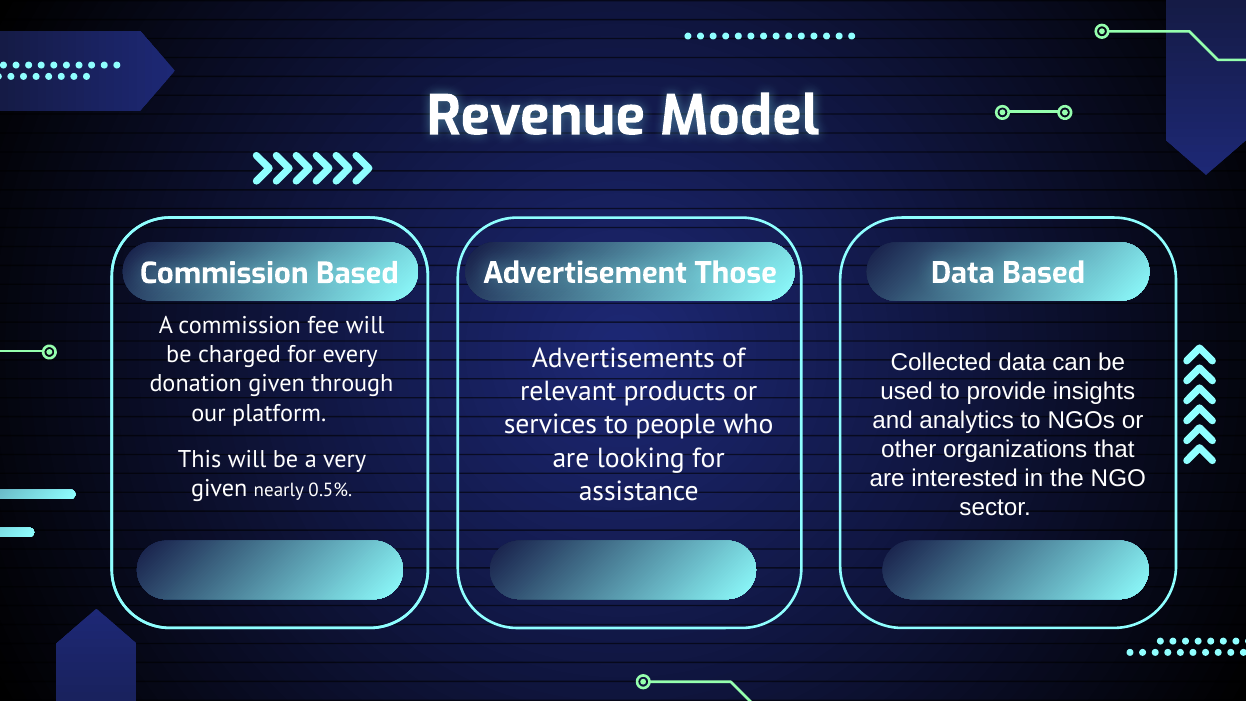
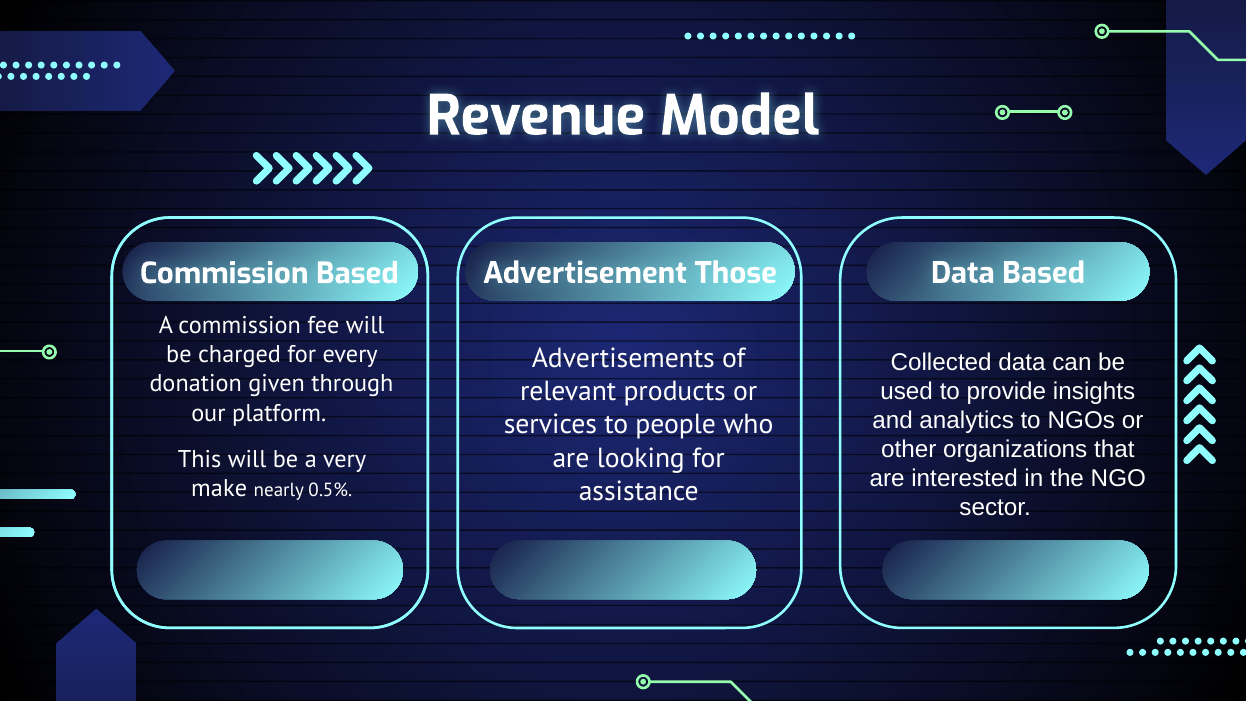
given at (219, 488): given -> make
